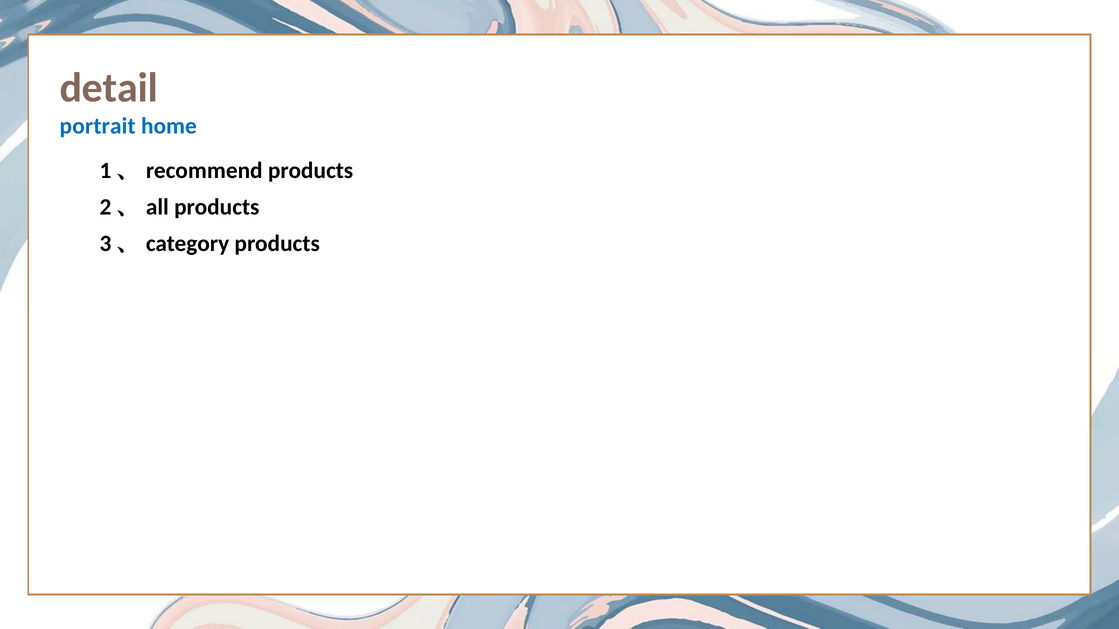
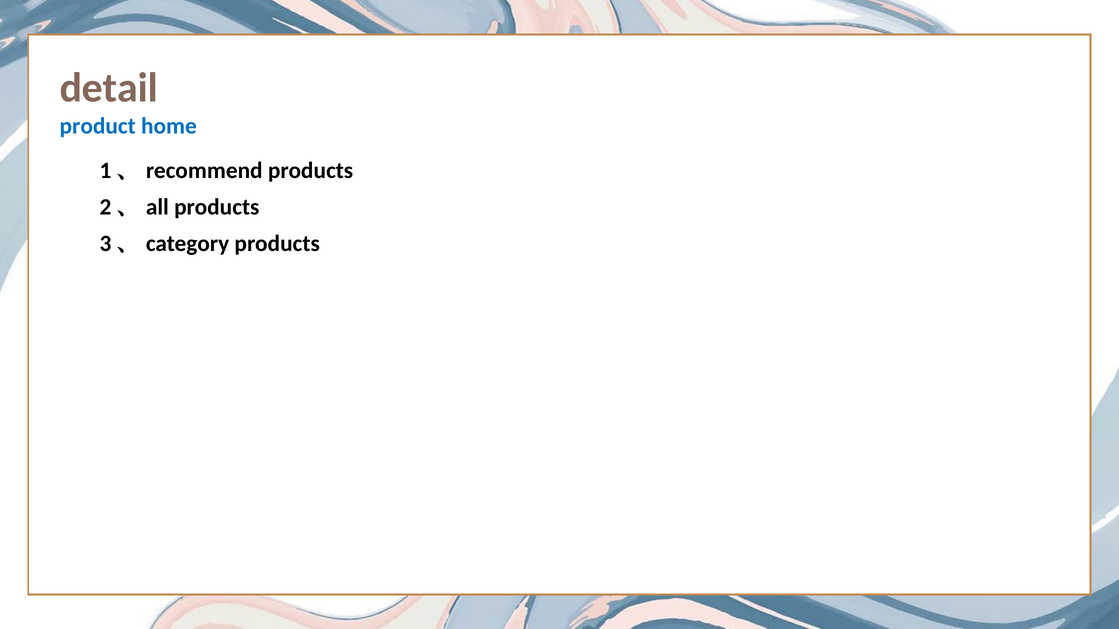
portrait: portrait -> product
